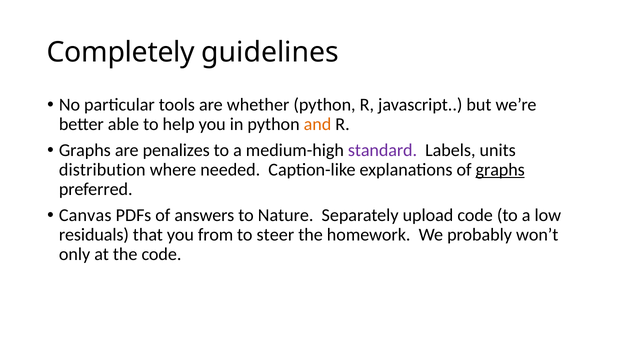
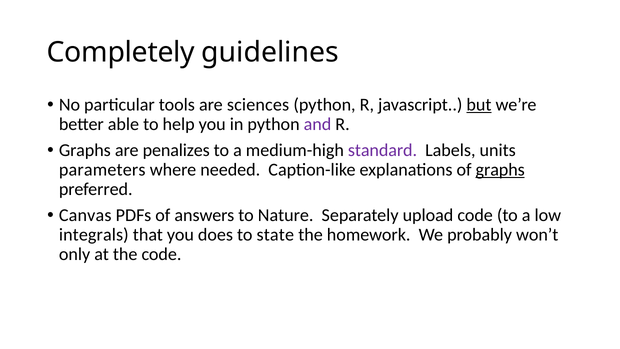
whether: whether -> sciences
but underline: none -> present
and colour: orange -> purple
distribution: distribution -> parameters
residuals: residuals -> integrals
from: from -> does
steer: steer -> state
